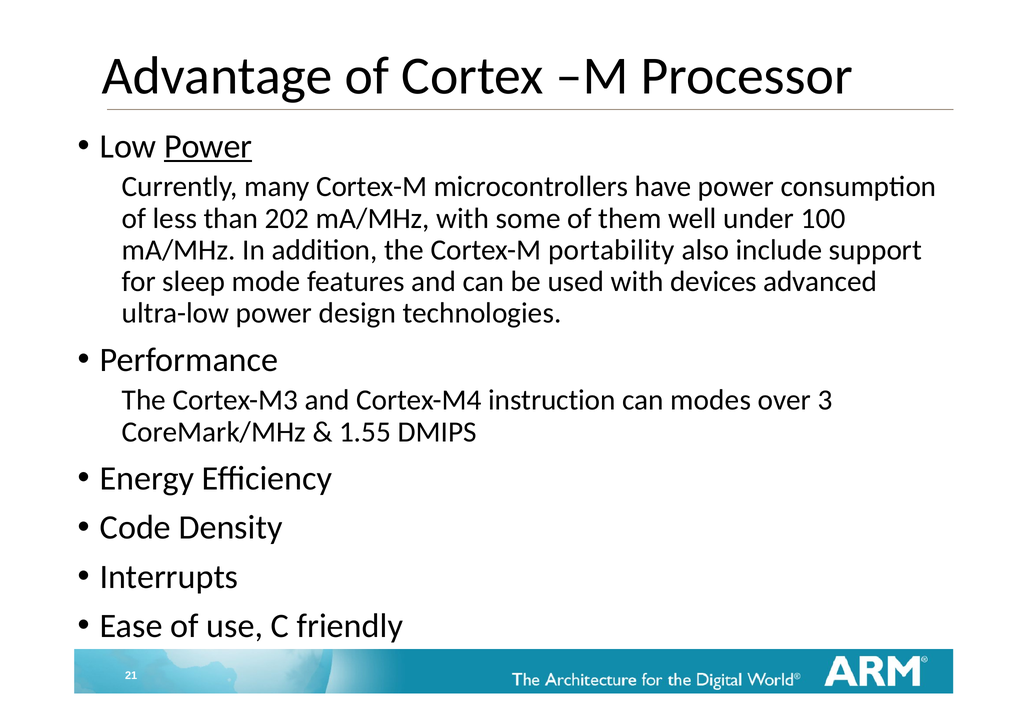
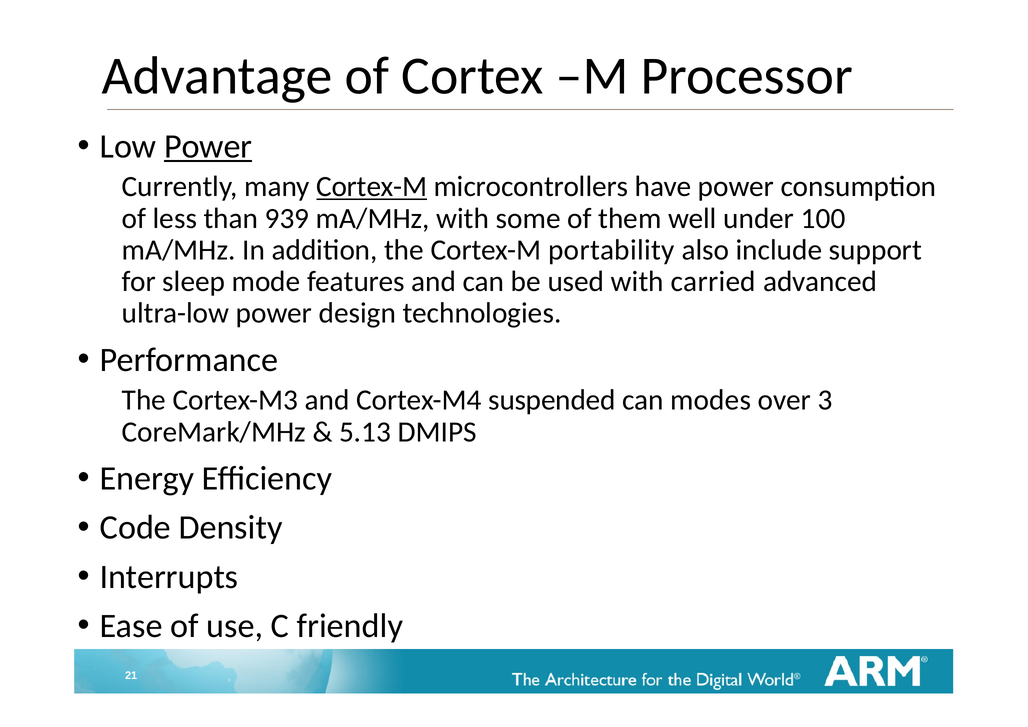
Cortex-M at (372, 187) underline: none -> present
202: 202 -> 939
devices: devices -> carried
instruction: instruction -> suspended
1.55: 1.55 -> 5.13
